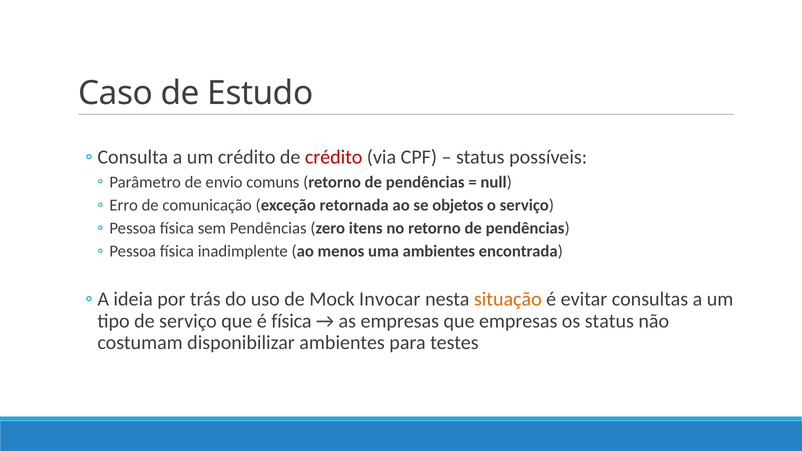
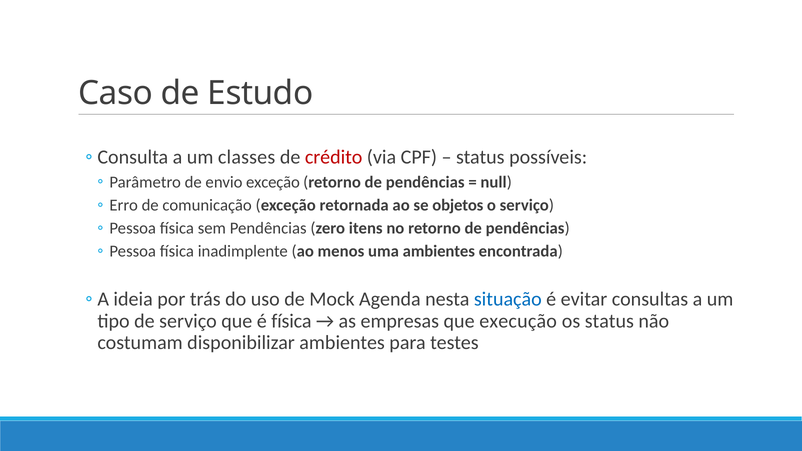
um crédito: crédito -> classes
envio comuns: comuns -> exceção
Invocar: Invocar -> Agenda
situação colour: orange -> blue
que empresas: empresas -> execução
